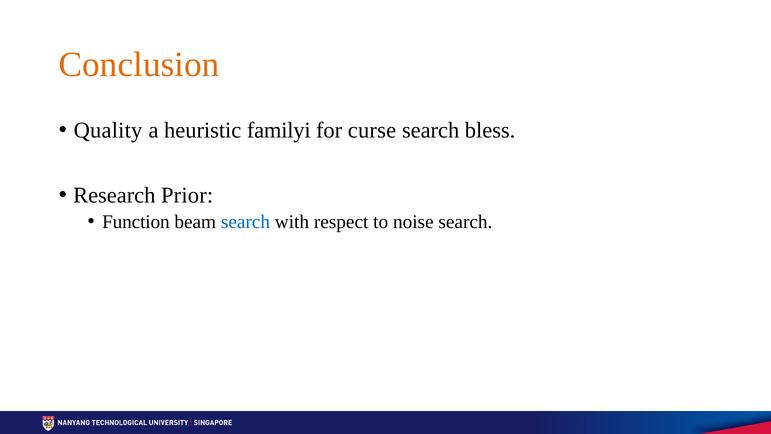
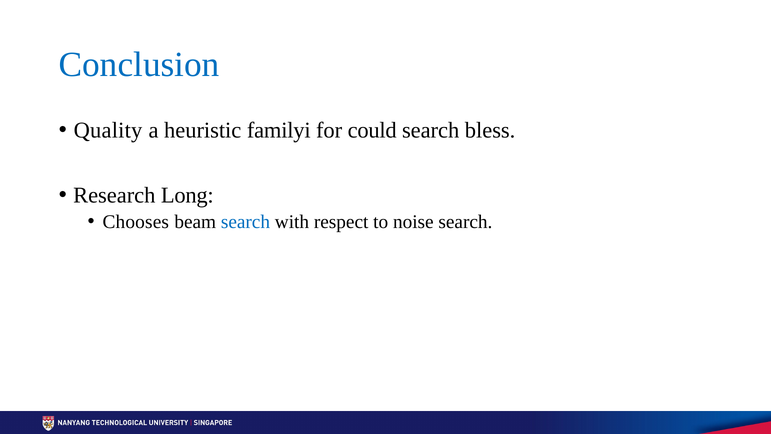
Conclusion colour: orange -> blue
curse: curse -> could
Prior: Prior -> Long
Function: Function -> Chooses
